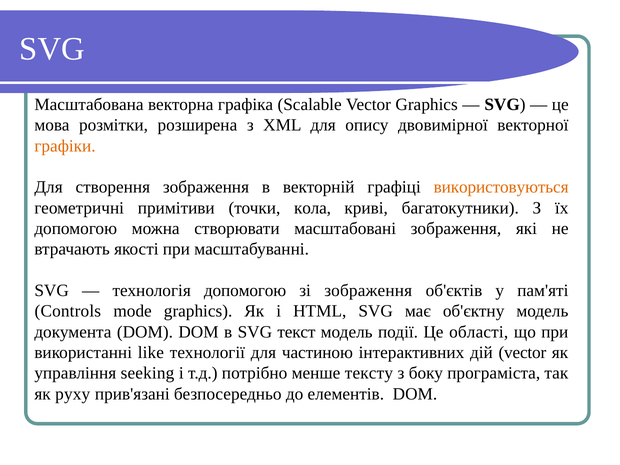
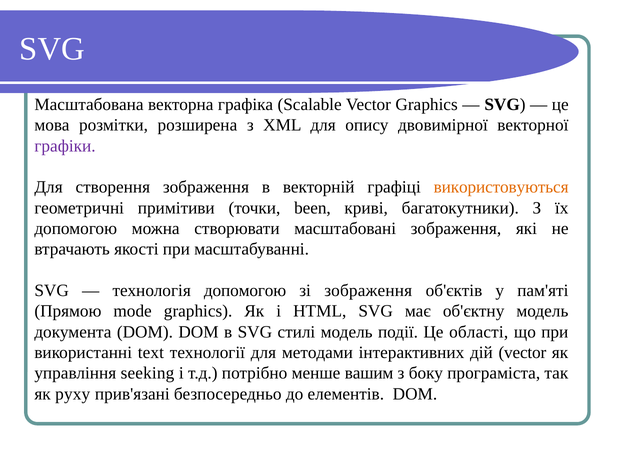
графіки colour: orange -> purple
кола: кола -> been
Controls: Controls -> Прямою
текст: текст -> стилі
like: like -> text
частиною: частиною -> методами
тексту: тексту -> вашим
